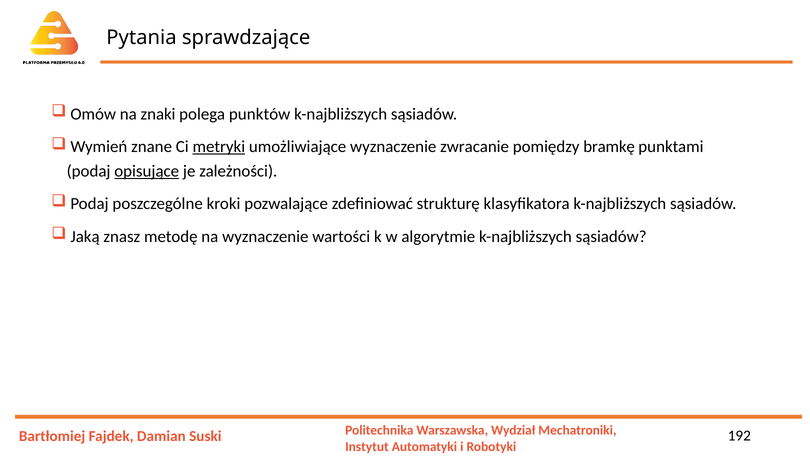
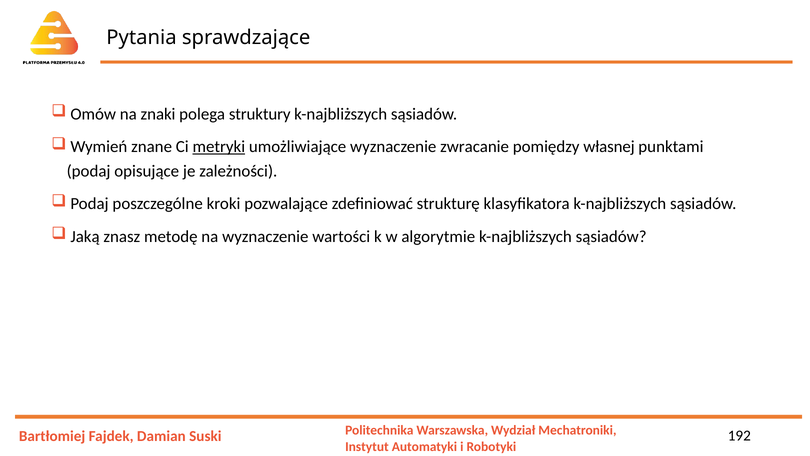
punktów: punktów -> struktury
bramkę: bramkę -> własnej
opisujące underline: present -> none
